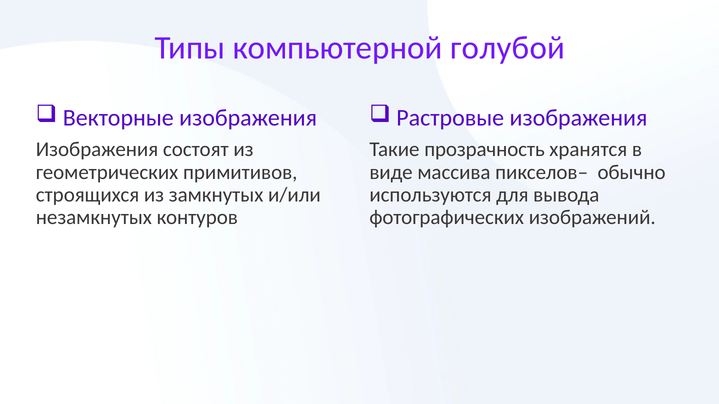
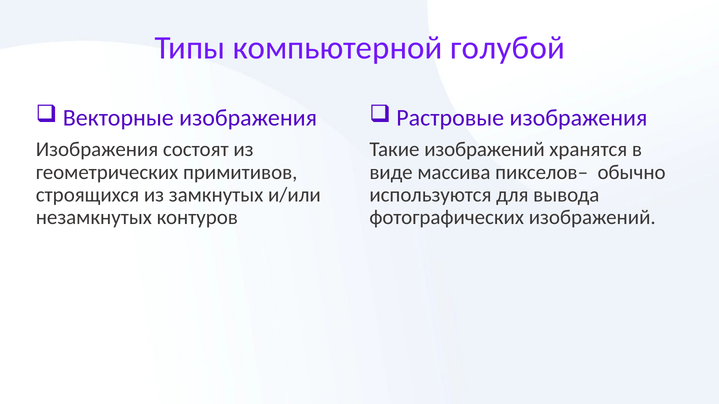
Такие прозрачность: прозрачность -> изображений
